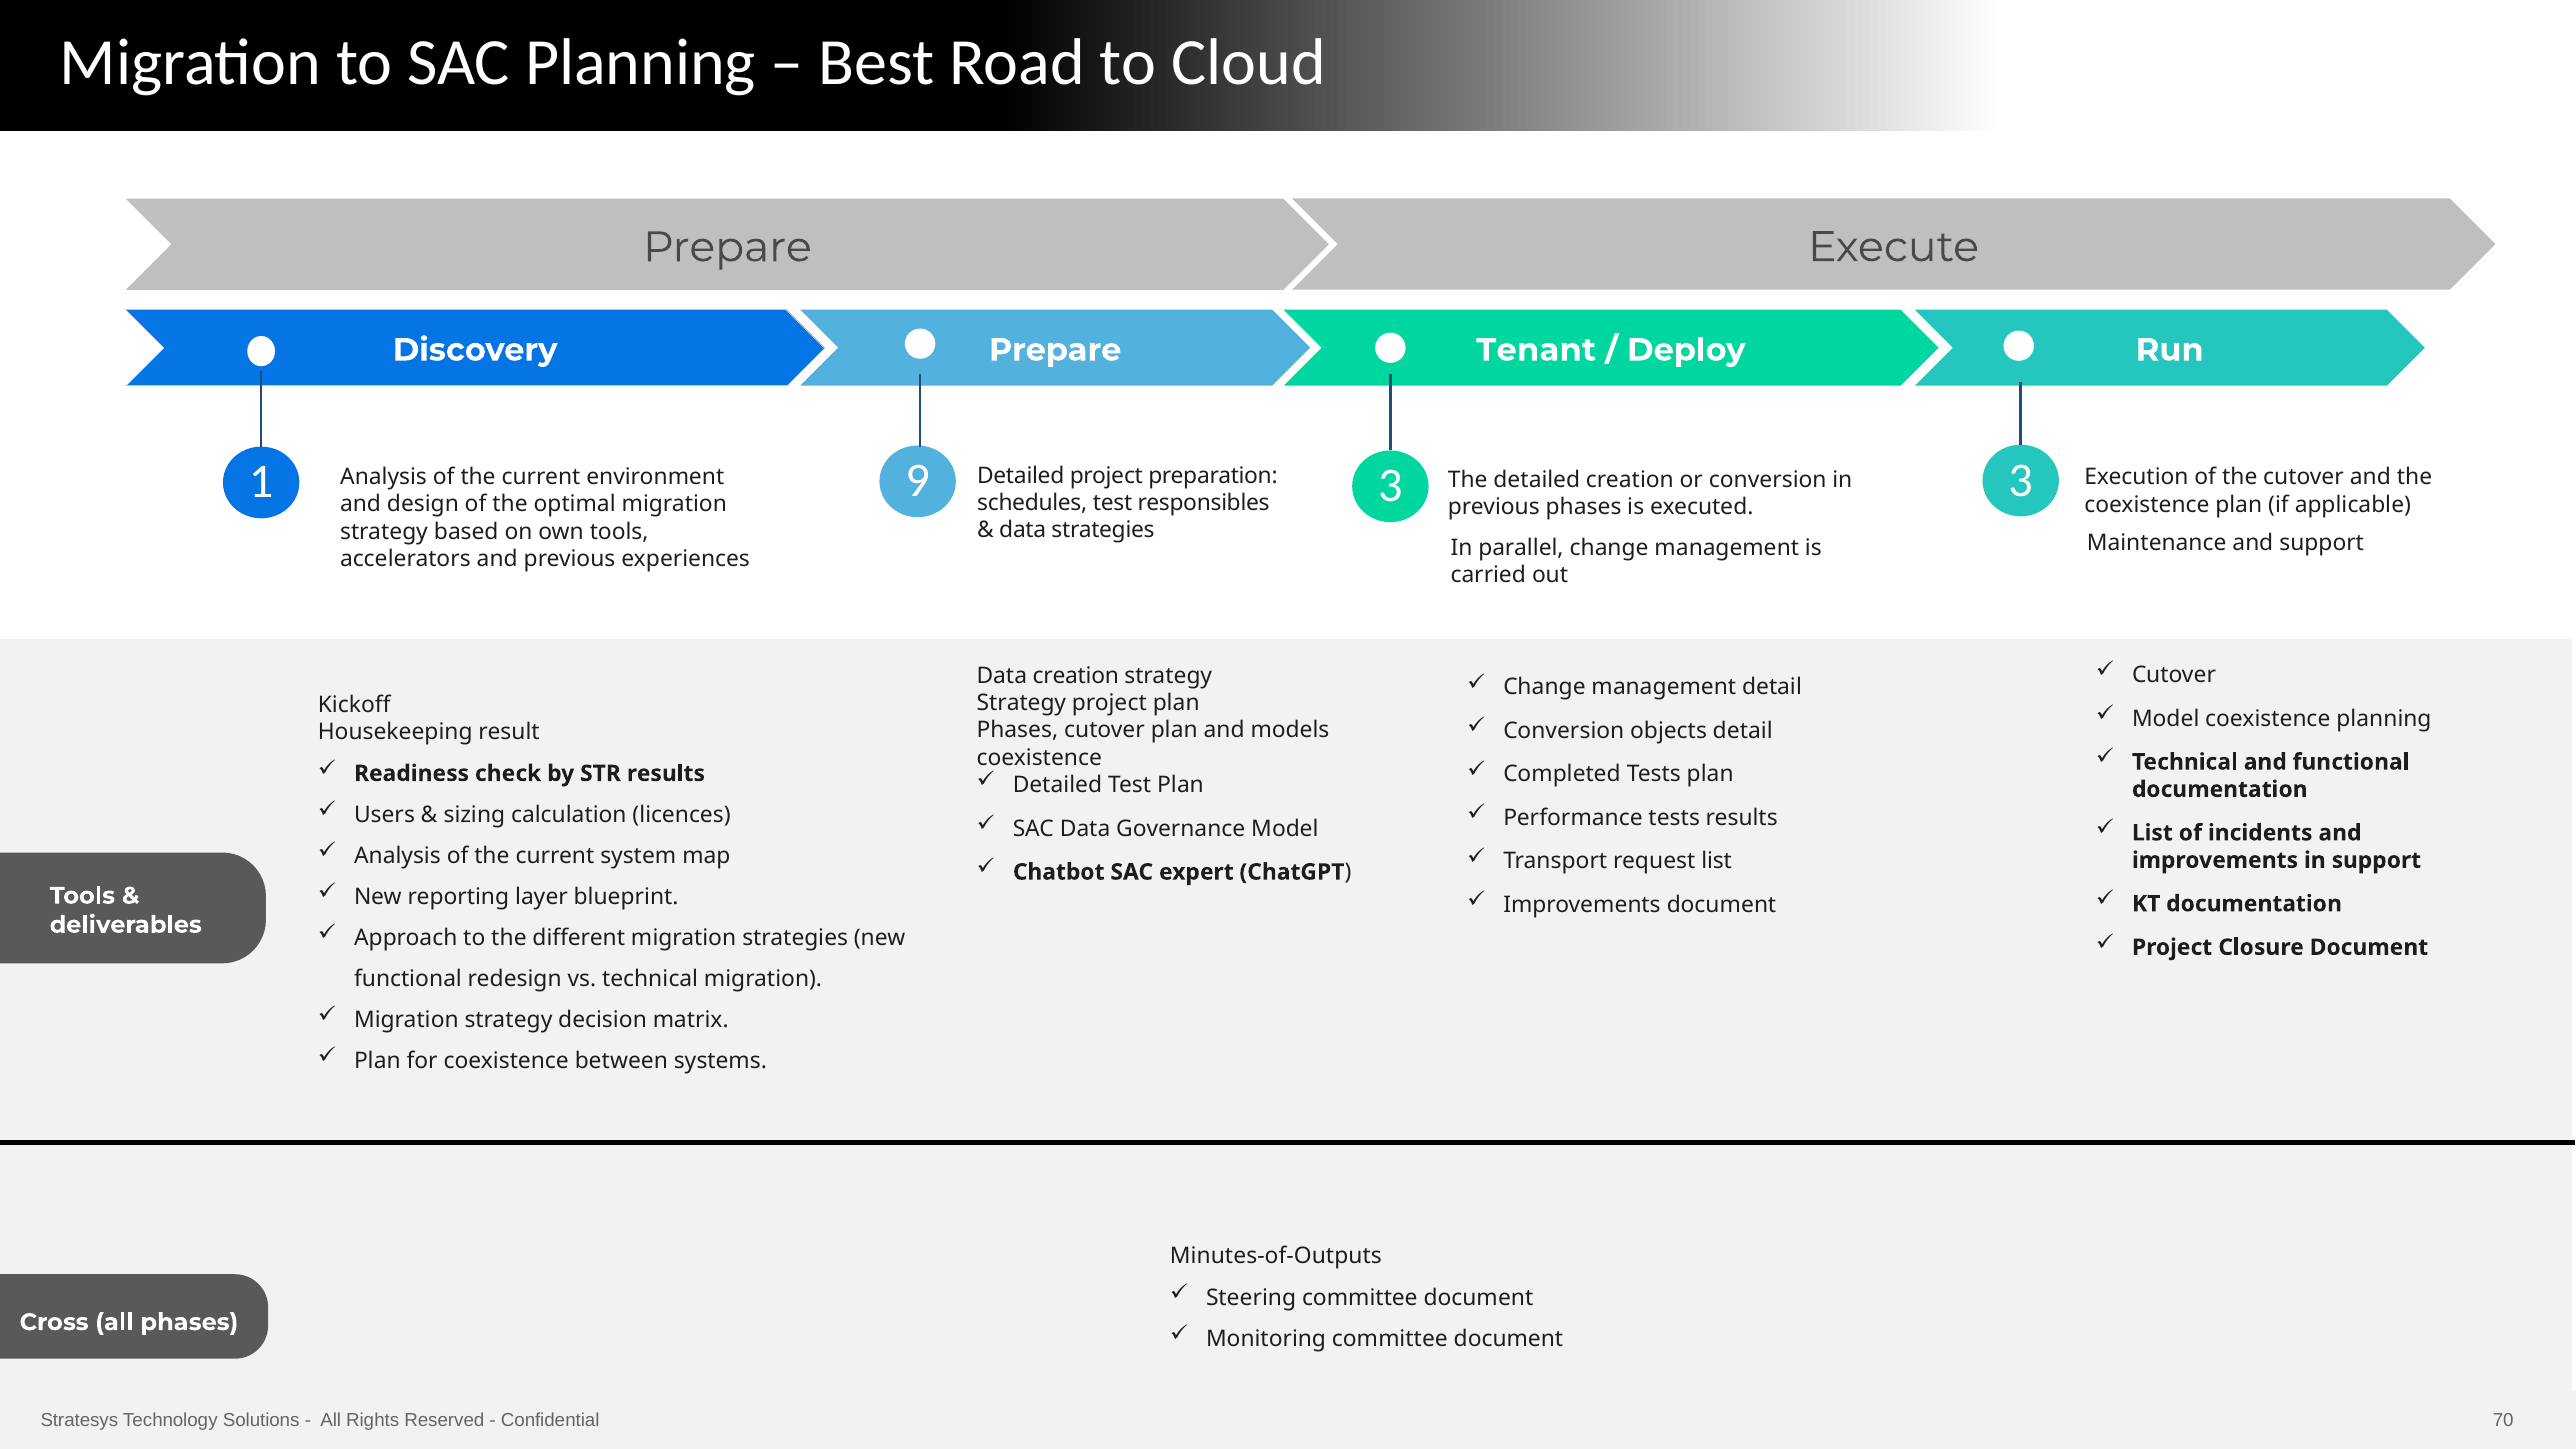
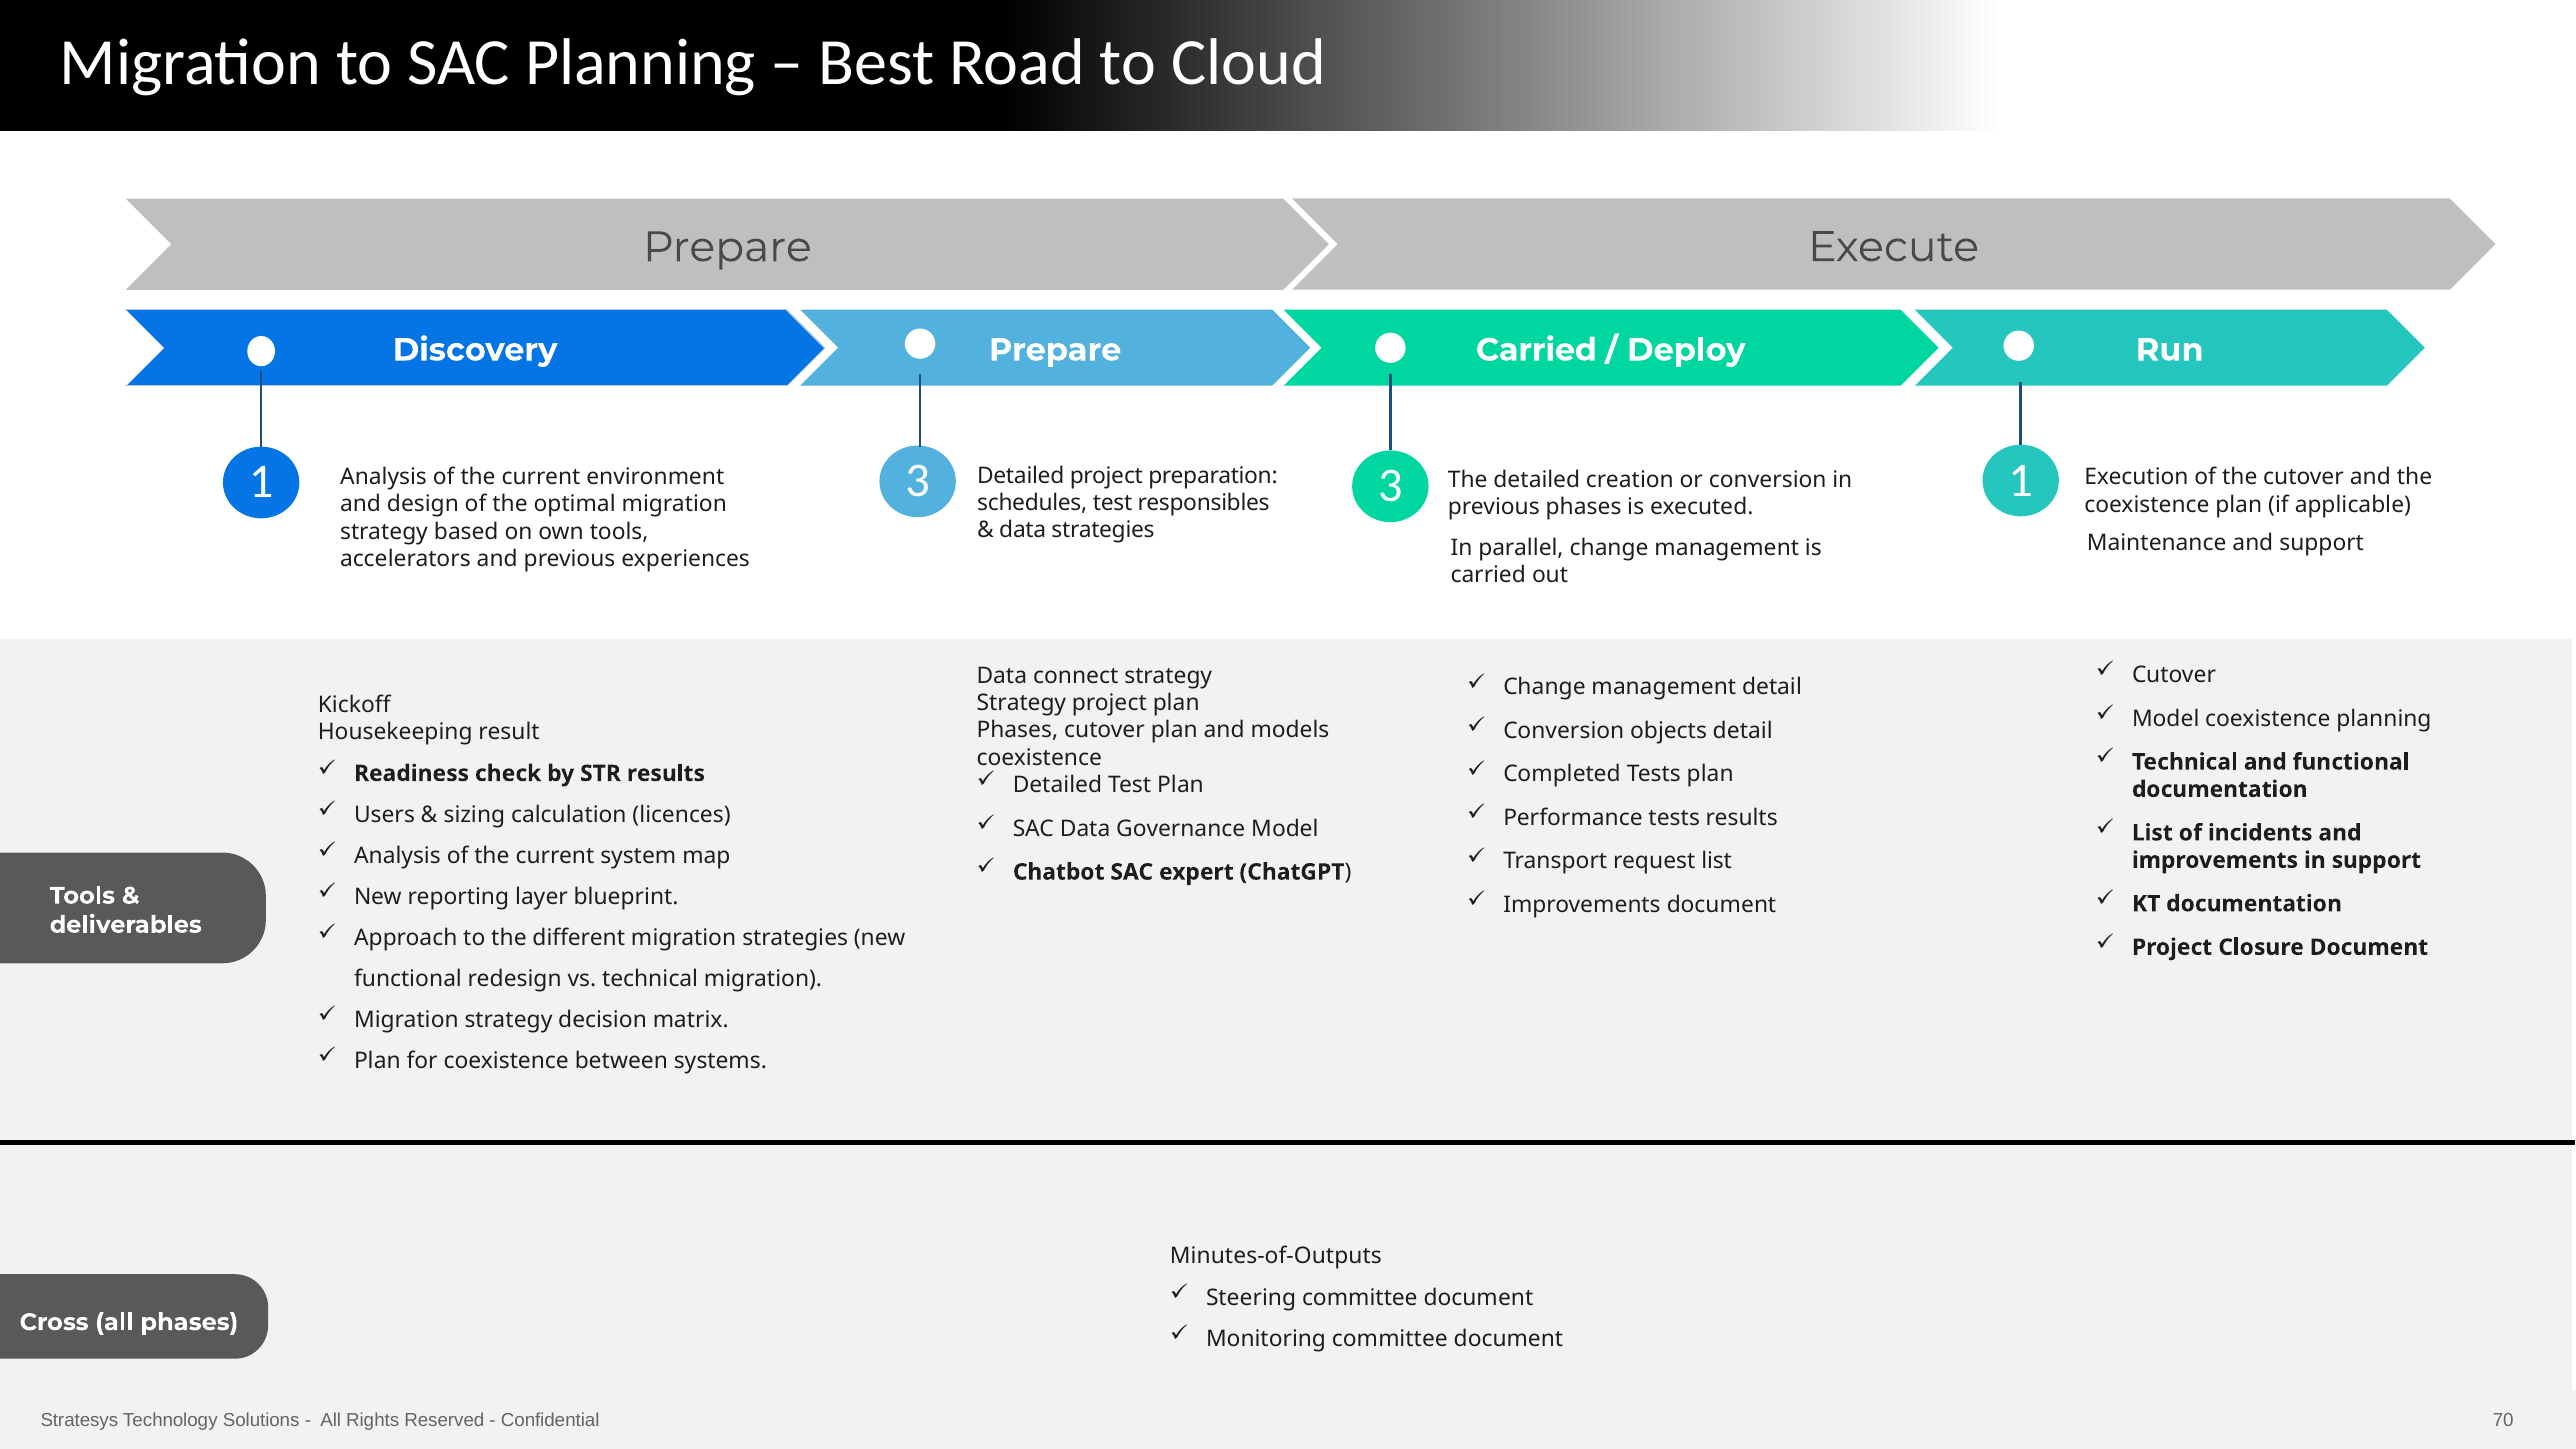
Prepare Tenant: Tenant -> Carried
1 9: 9 -> 3
3 3: 3 -> 1
Data creation: creation -> connect
